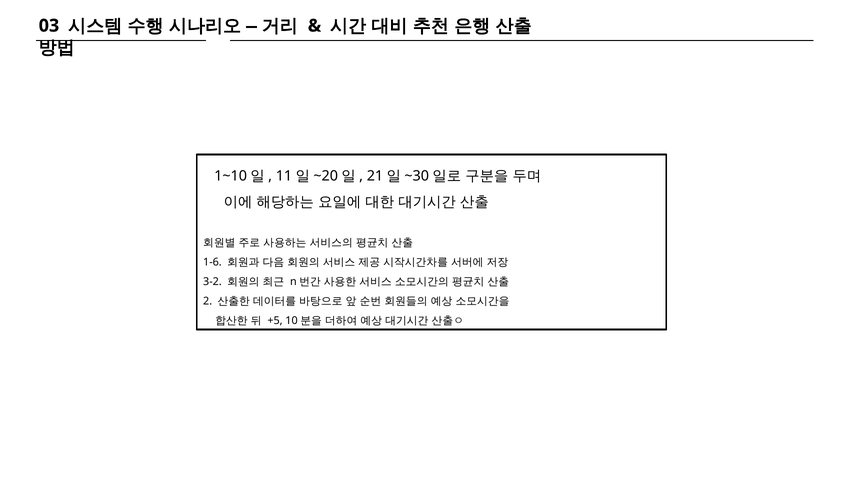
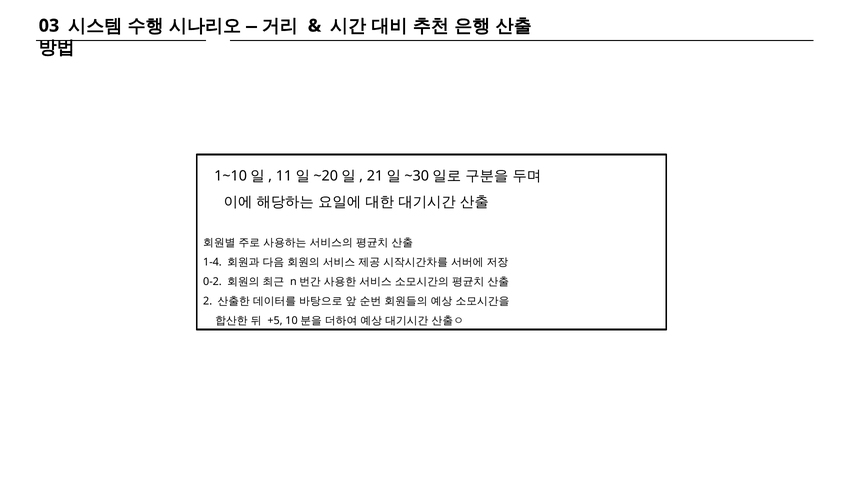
1-6: 1-6 -> 1-4
3-2: 3-2 -> 0-2
